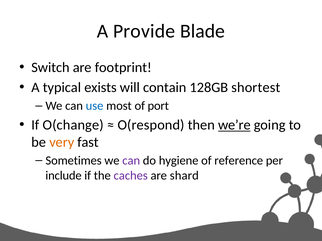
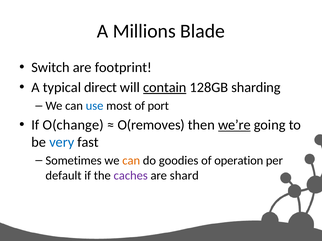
Provide: Provide -> Millions
exists: exists -> direct
contain underline: none -> present
shortest: shortest -> sharding
O(respond: O(respond -> O(removes
very colour: orange -> blue
can at (131, 161) colour: purple -> orange
hygiene: hygiene -> goodies
reference: reference -> operation
include: include -> default
